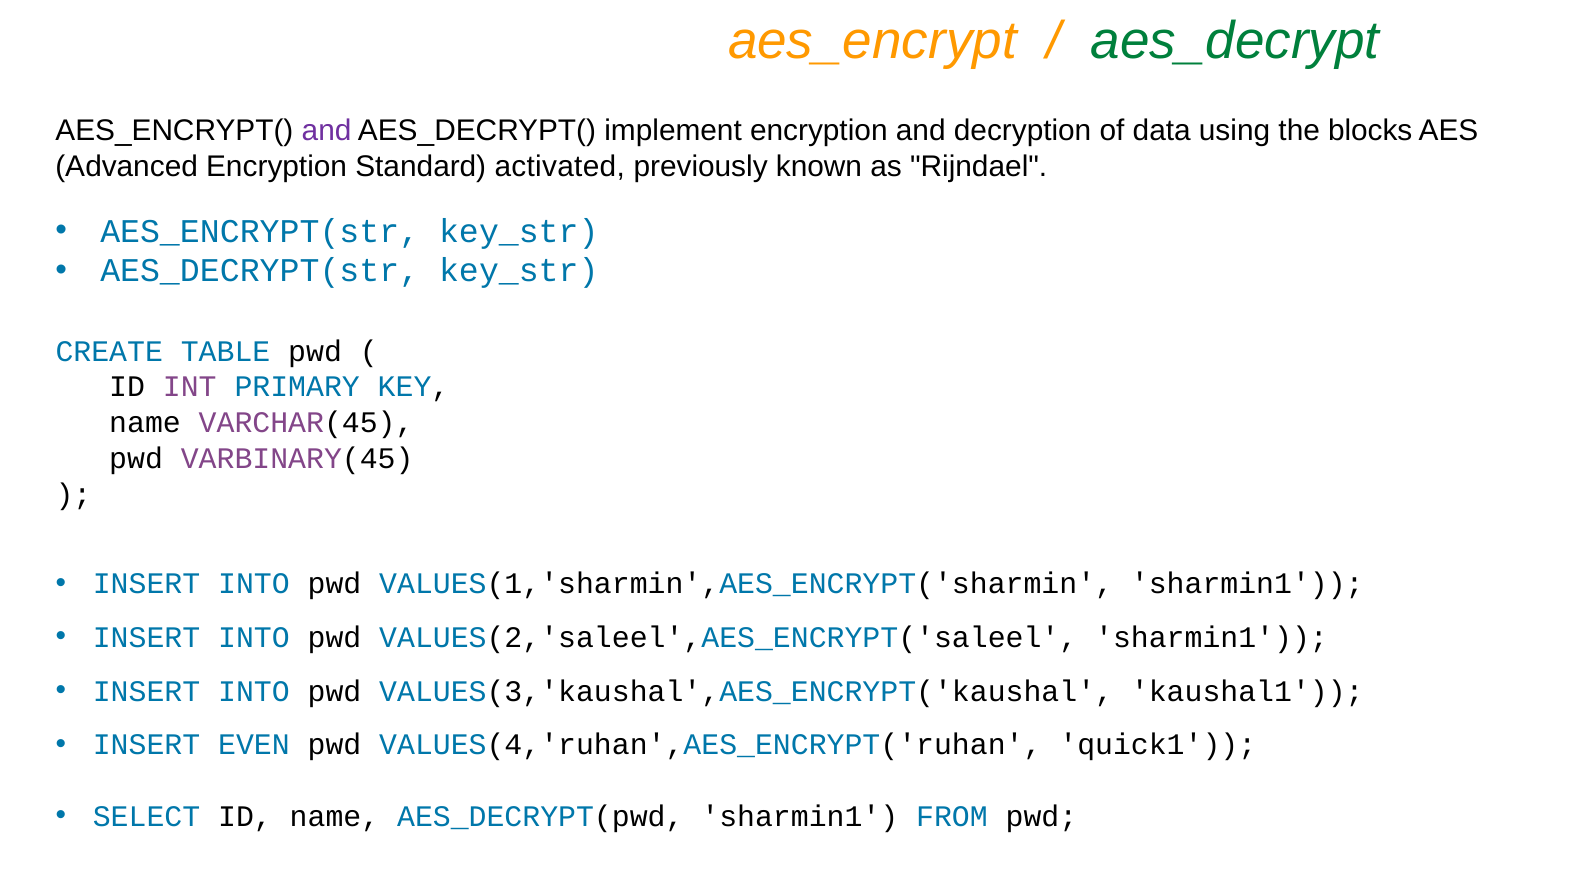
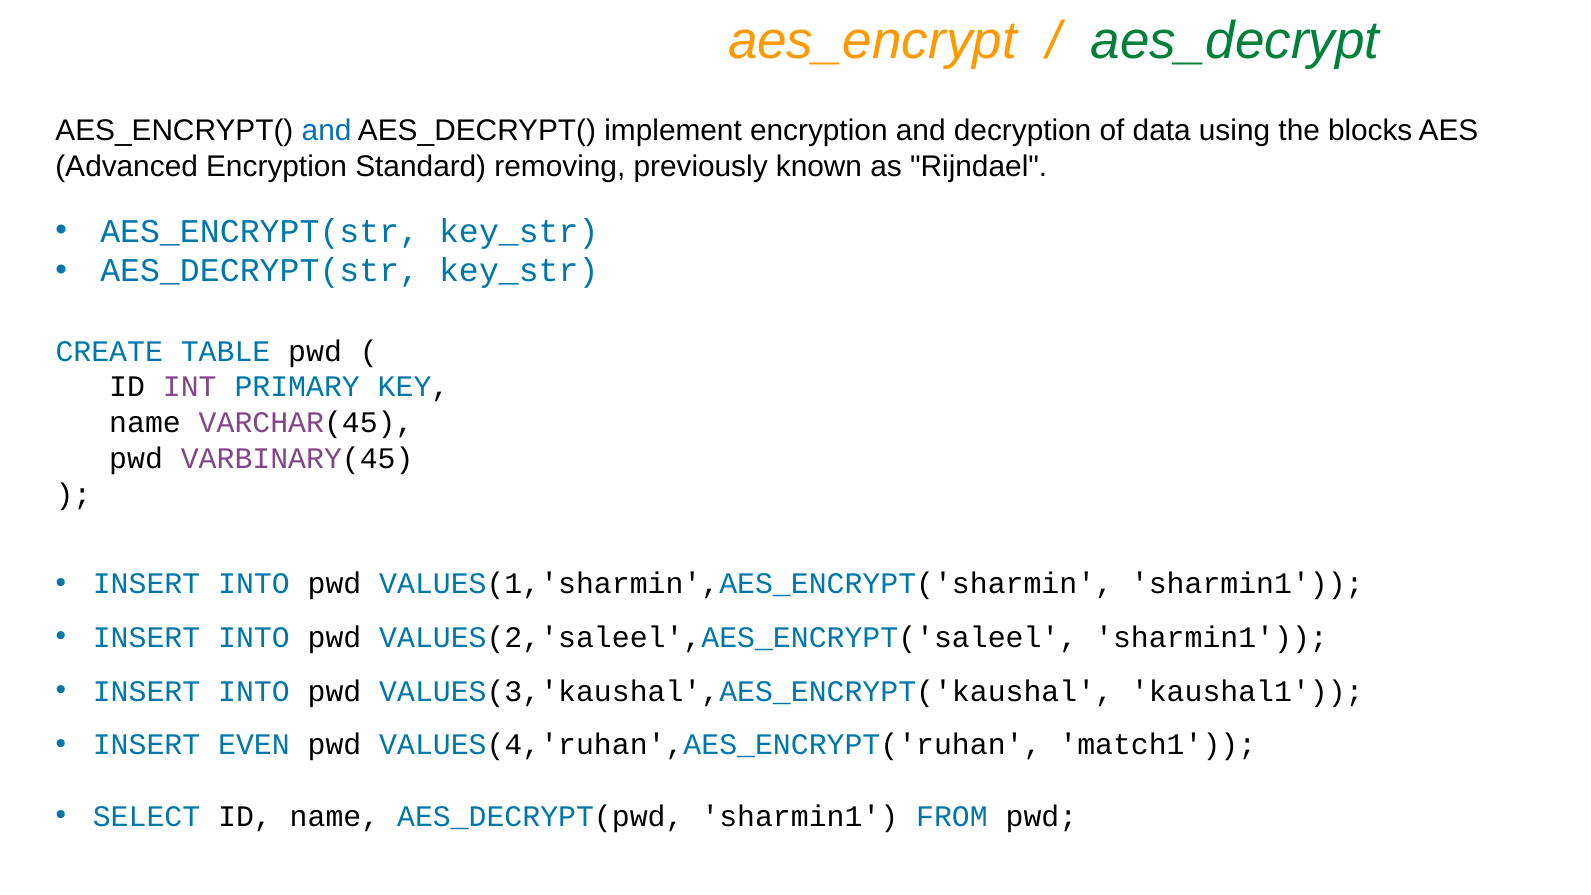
and at (327, 130) colour: purple -> blue
activated: activated -> removing
quick1: quick1 -> match1
